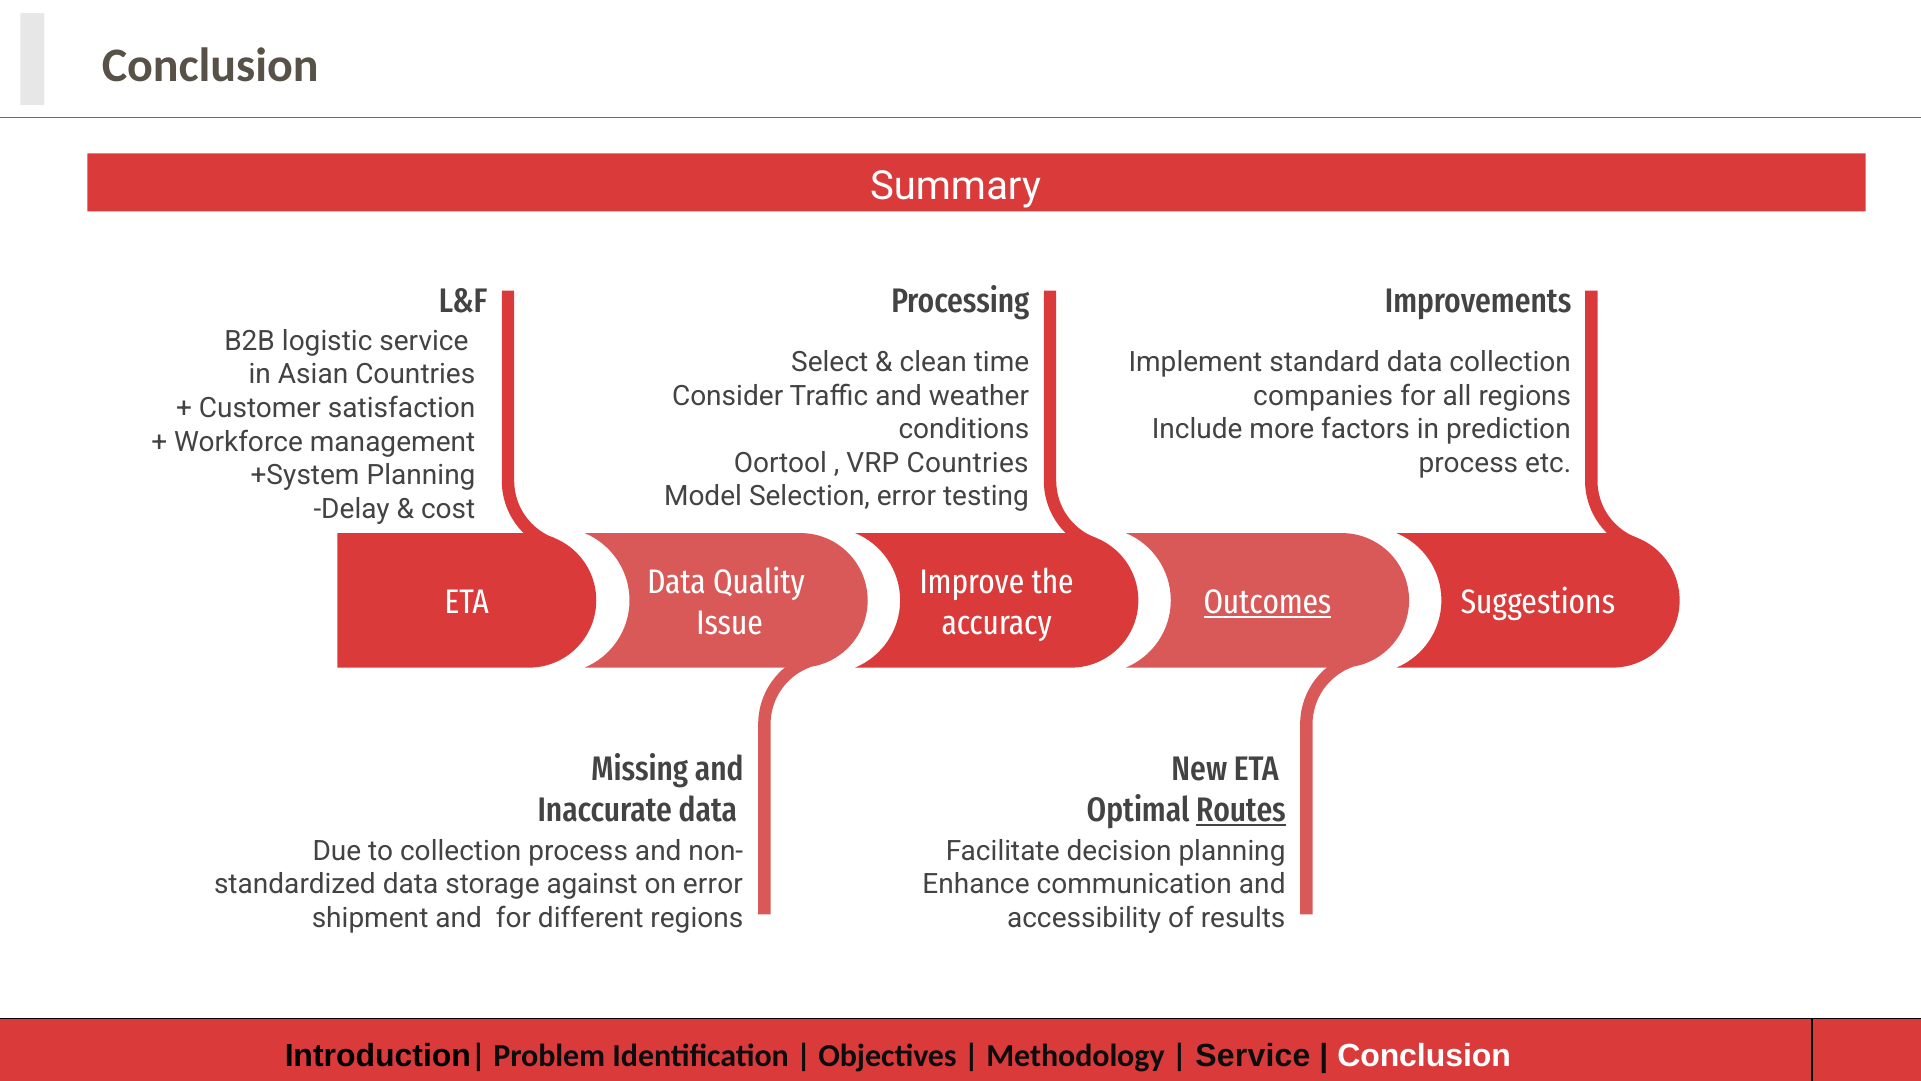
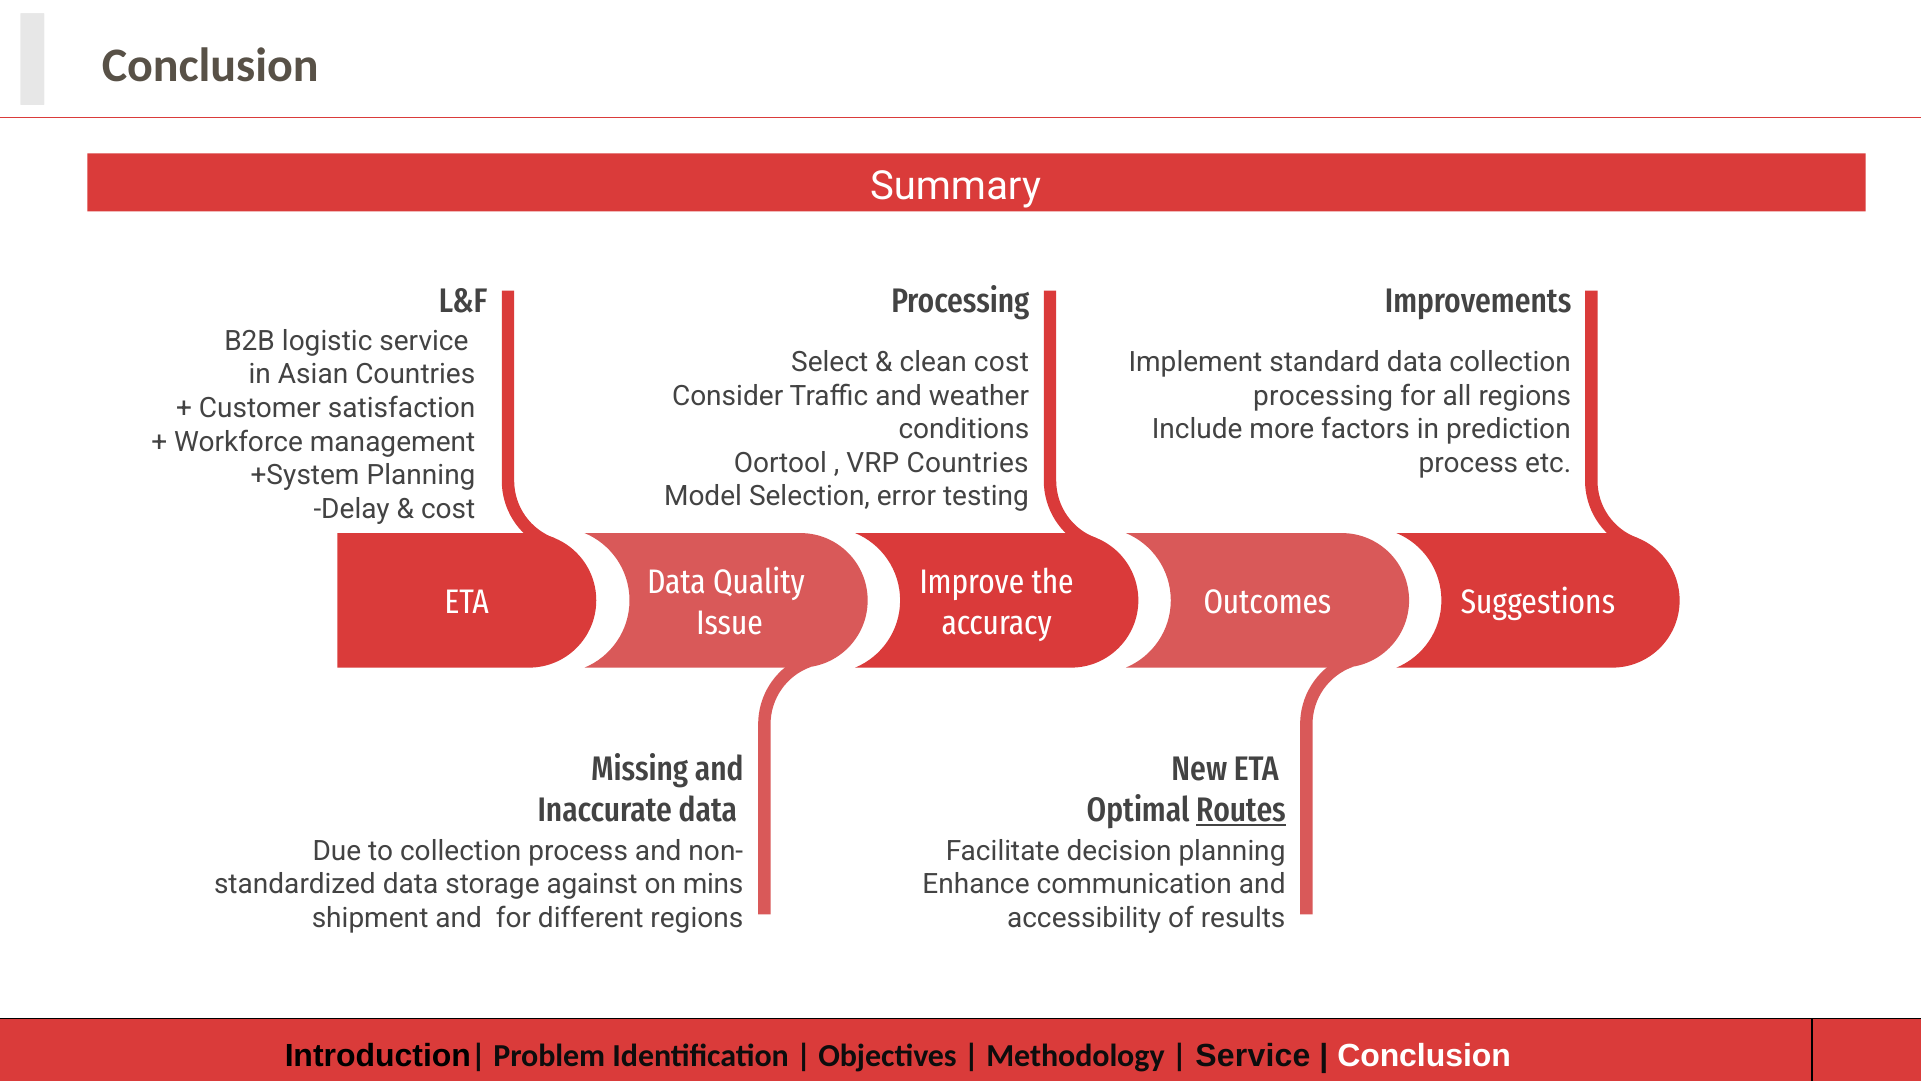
clean time: time -> cost
companies at (1323, 396): companies -> processing
Outcomes underline: present -> none
on error: error -> mins
